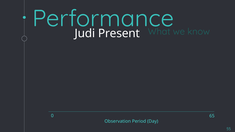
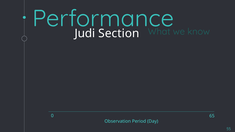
Present: Present -> Section
